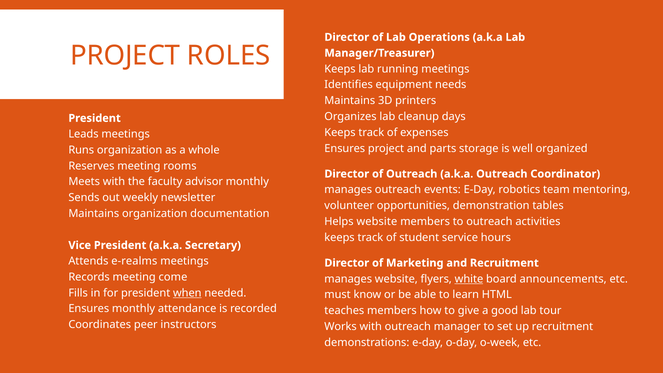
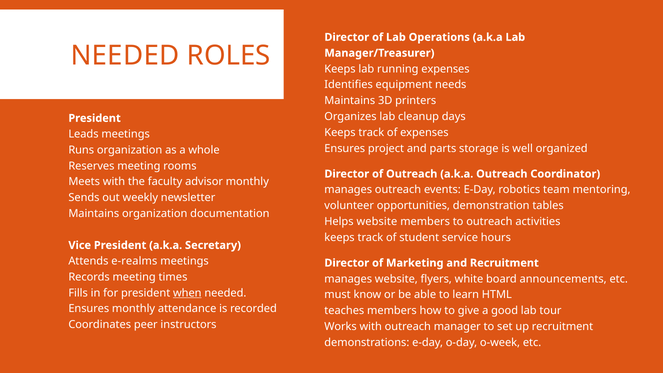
PROJECT at (125, 56): PROJECT -> NEEDED
running meetings: meetings -> expenses
come: come -> times
white underline: present -> none
